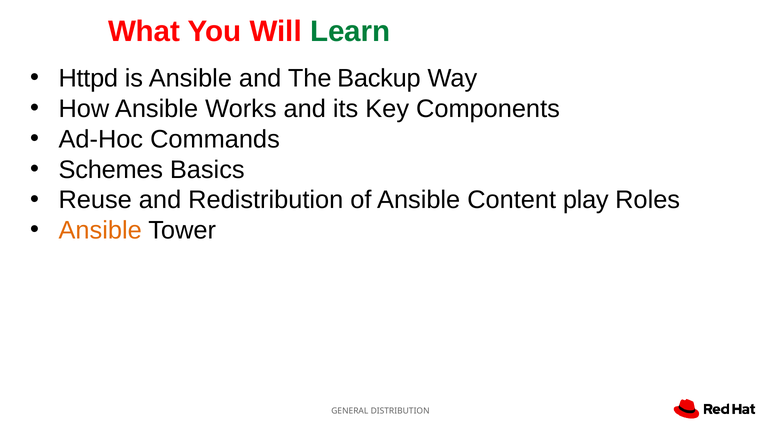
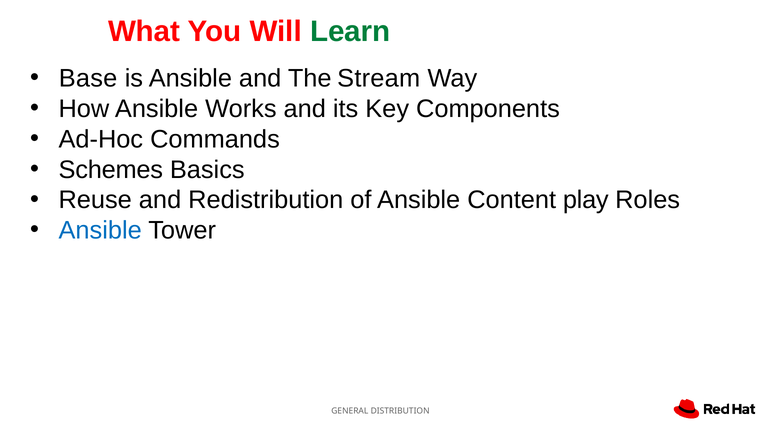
Httpd: Httpd -> Base
Backup: Backup -> Stream
Ansible at (100, 231) colour: orange -> blue
